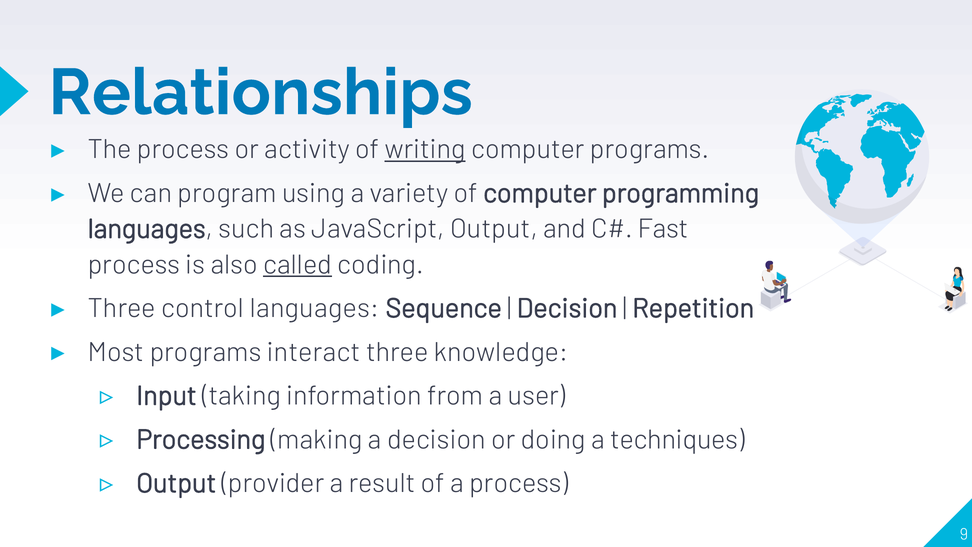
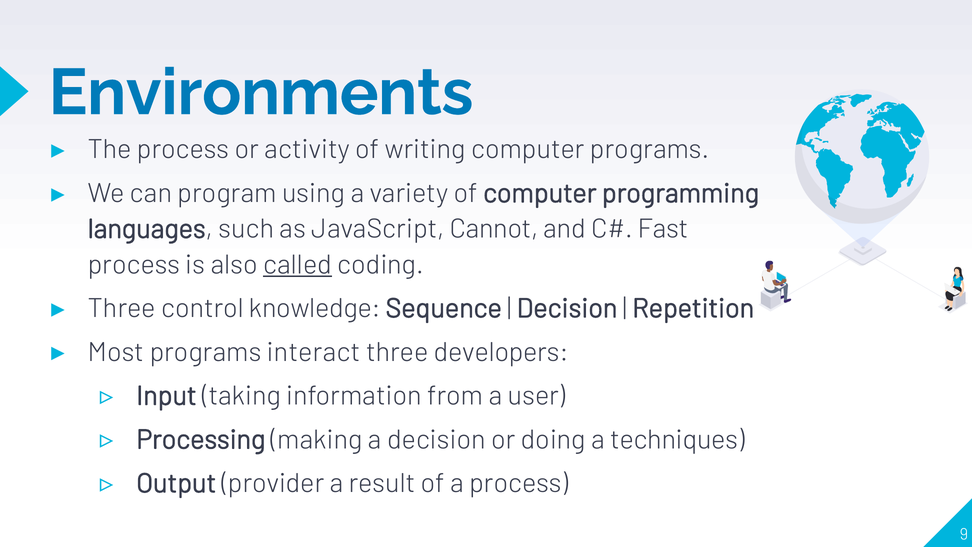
Relationships: Relationships -> Environments
writing underline: present -> none
JavaScript Output: Output -> Cannot
control languages: languages -> knowledge
knowledge: knowledge -> developers
